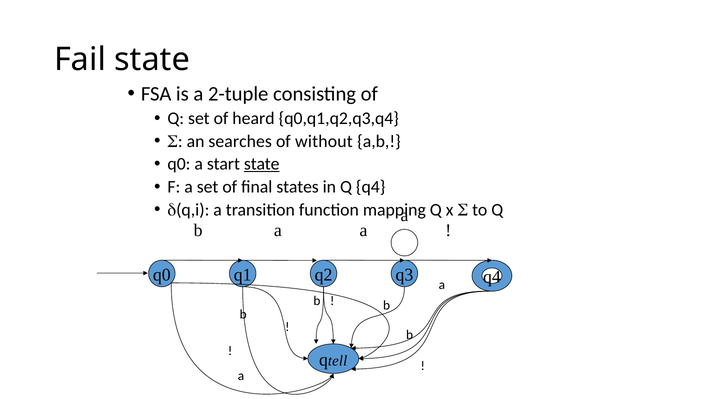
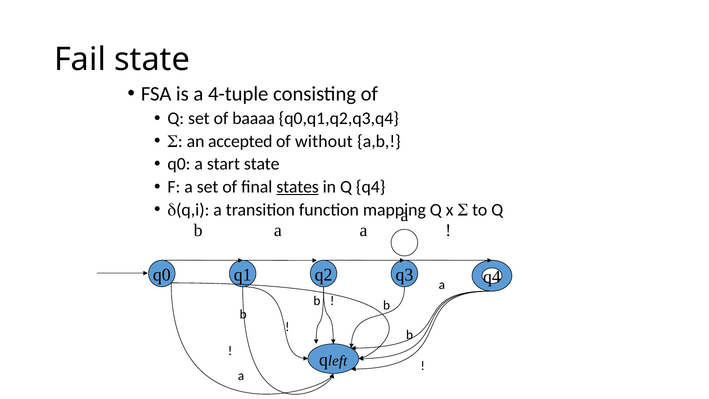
2-tuple: 2-tuple -> 4-tuple
heard: heard -> baaaa
searches: searches -> accepted
state at (262, 164) underline: present -> none
states underline: none -> present
tell: tell -> left
